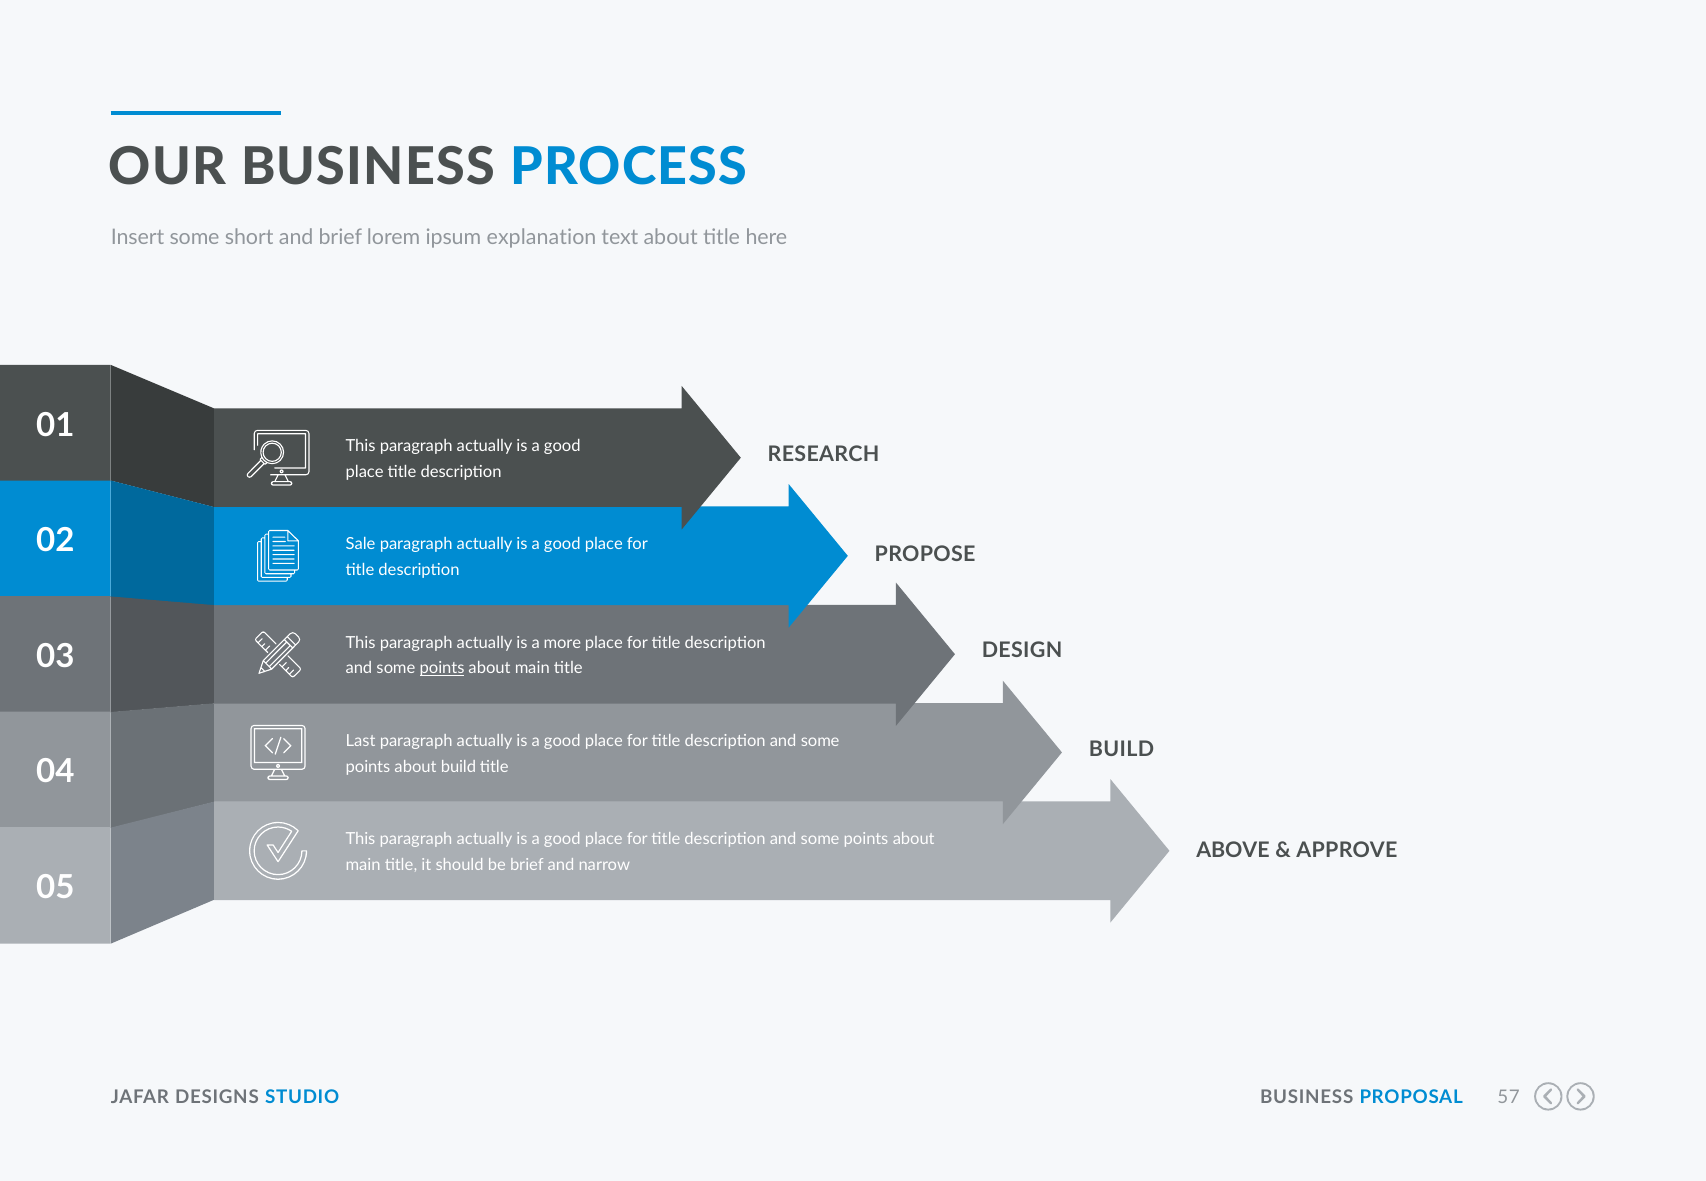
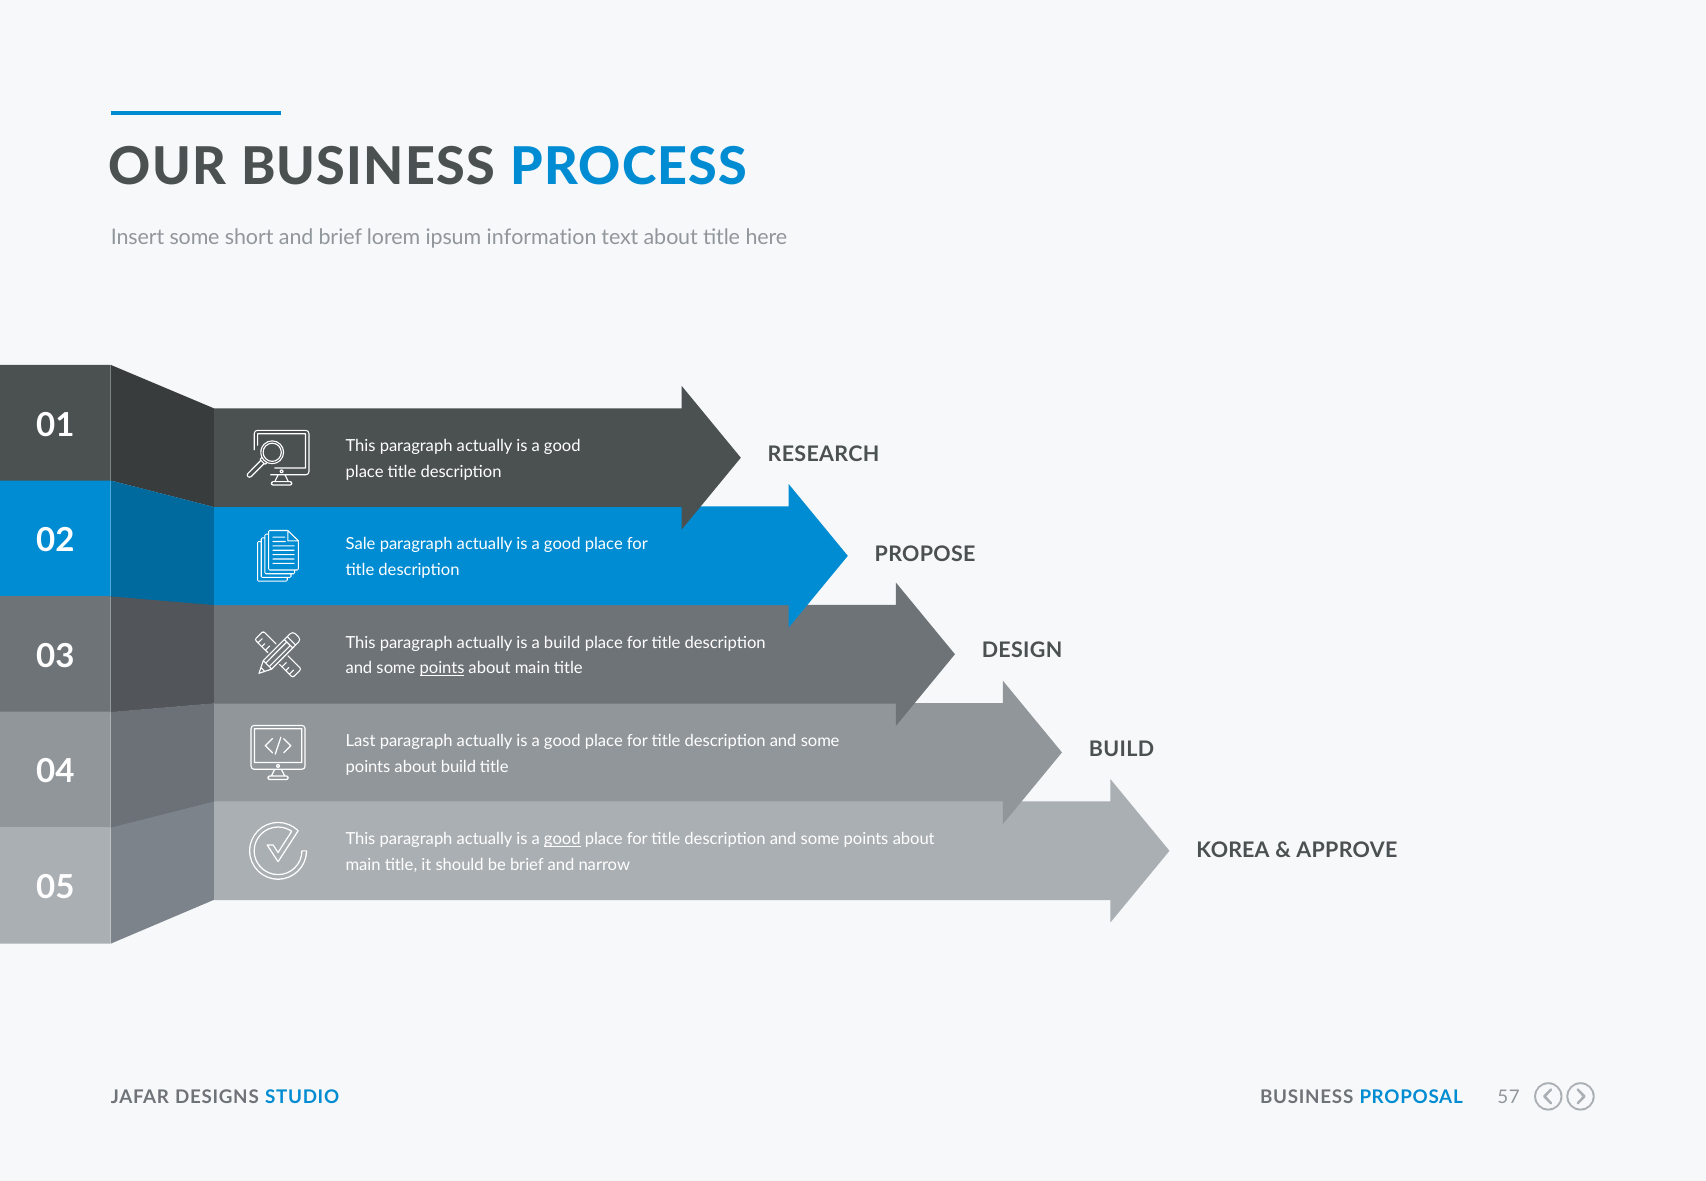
explanation: explanation -> information
a more: more -> build
good at (562, 839) underline: none -> present
ABOVE: ABOVE -> KOREA
